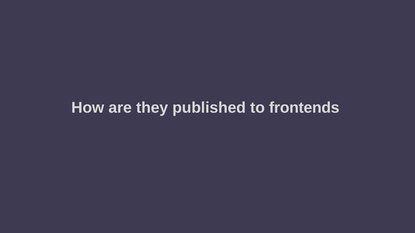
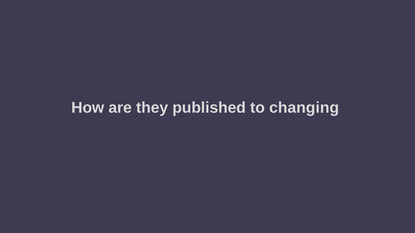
frontends: frontends -> changing
